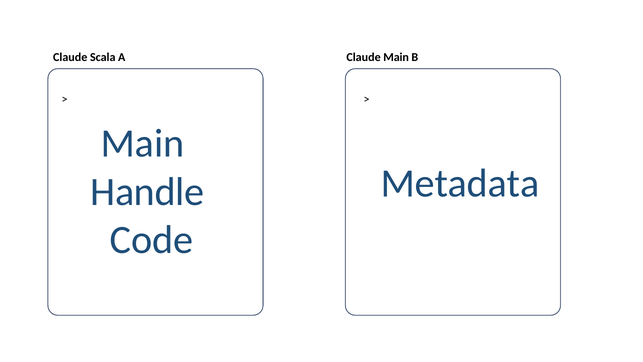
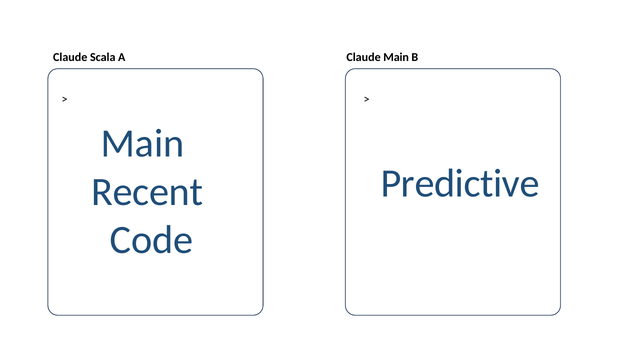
Metadata: Metadata -> Predictive
Handle: Handle -> Recent
